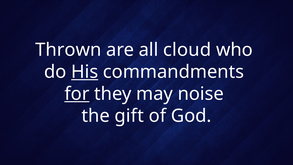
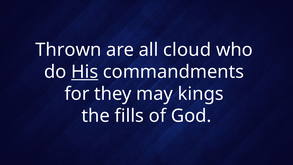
for underline: present -> none
noise: noise -> kings
gift: gift -> fills
